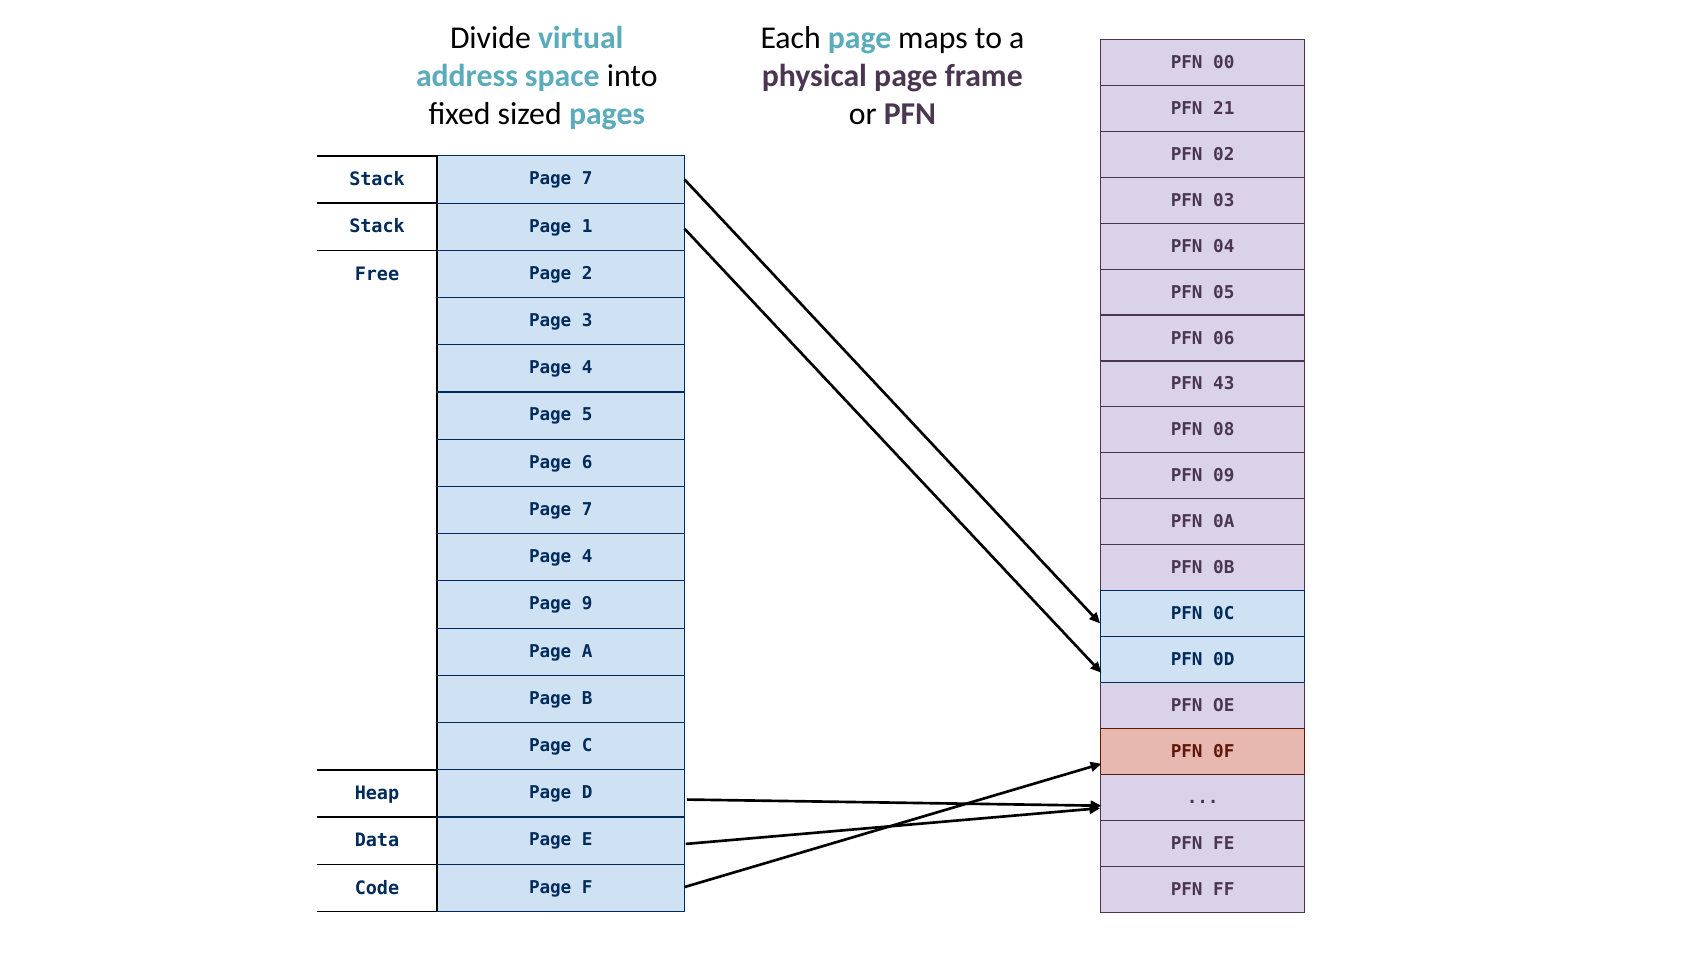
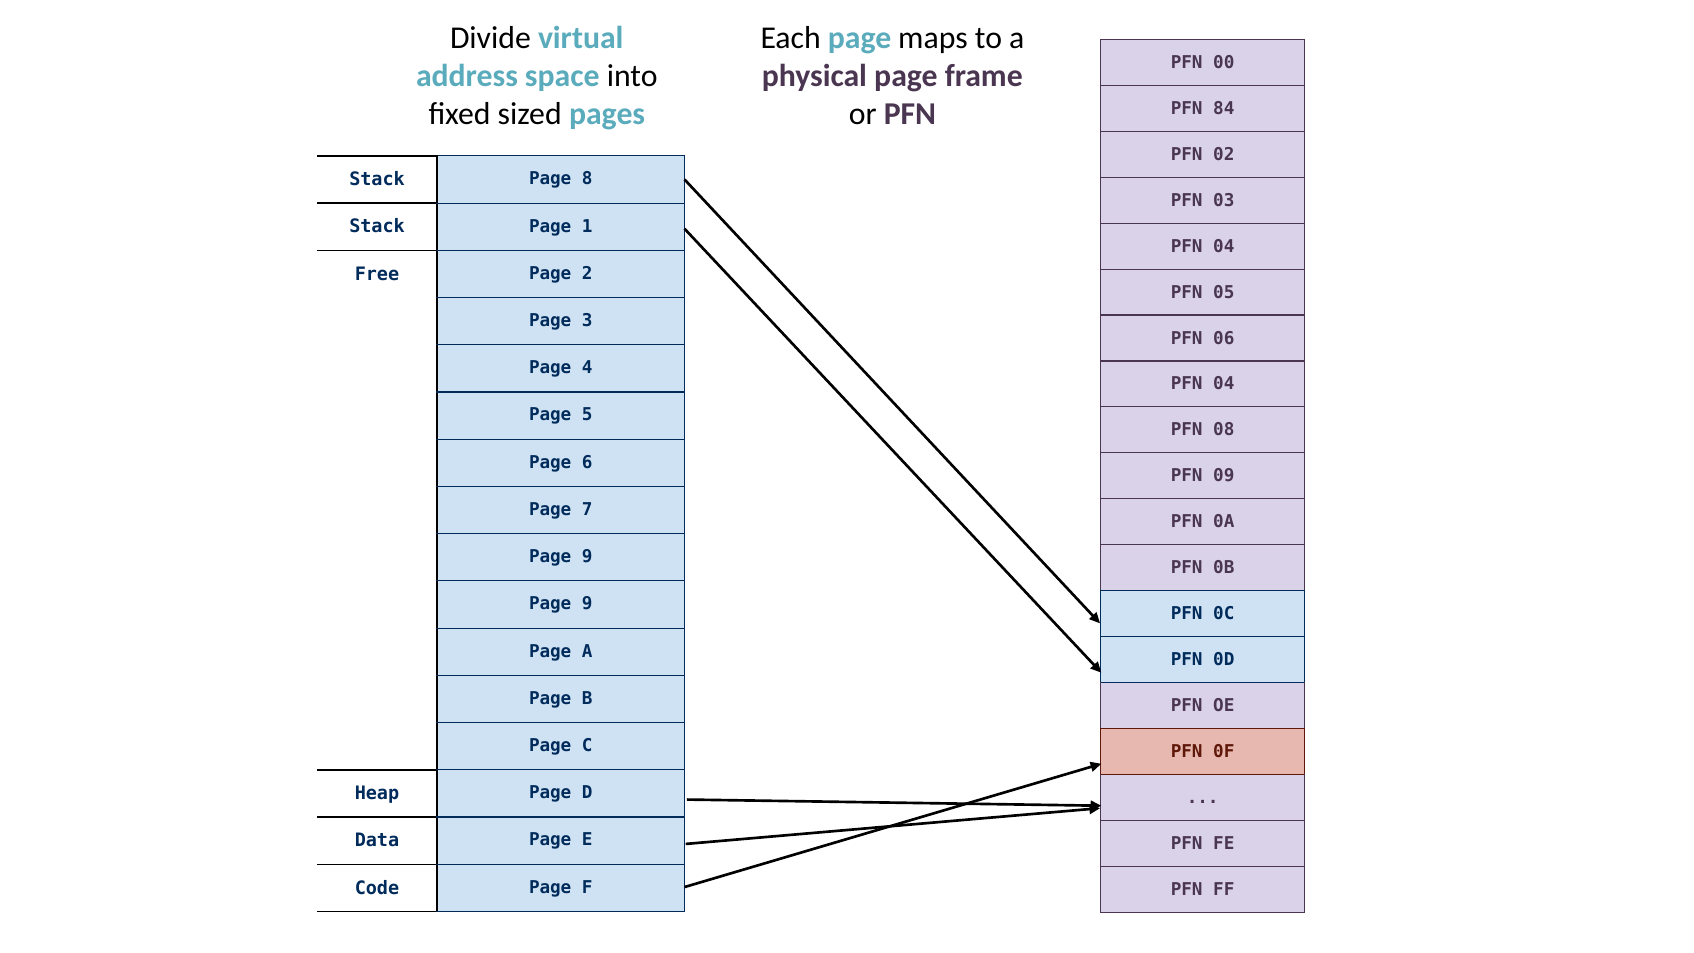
21: 21 -> 84
Stack Page 7: 7 -> 8
43 at (1224, 384): 43 -> 04
4 at (587, 557): 4 -> 9
